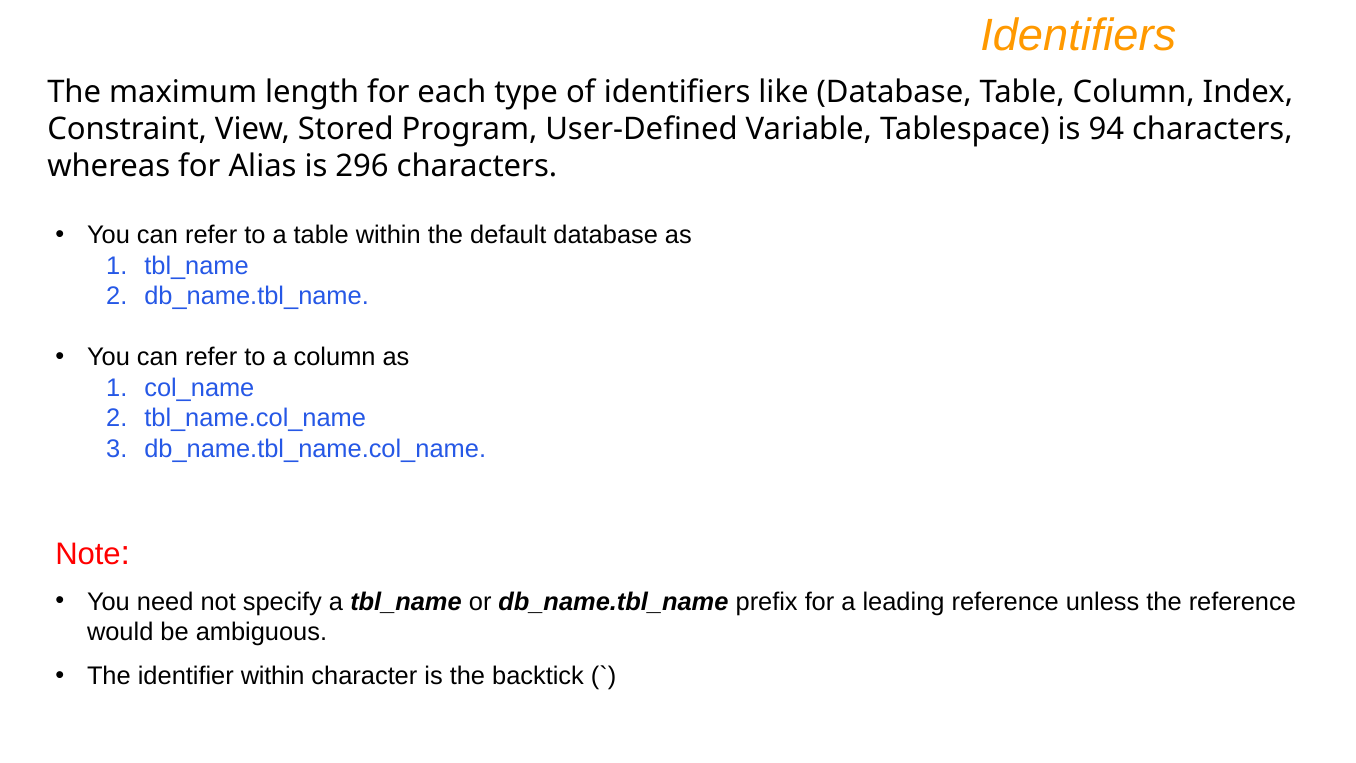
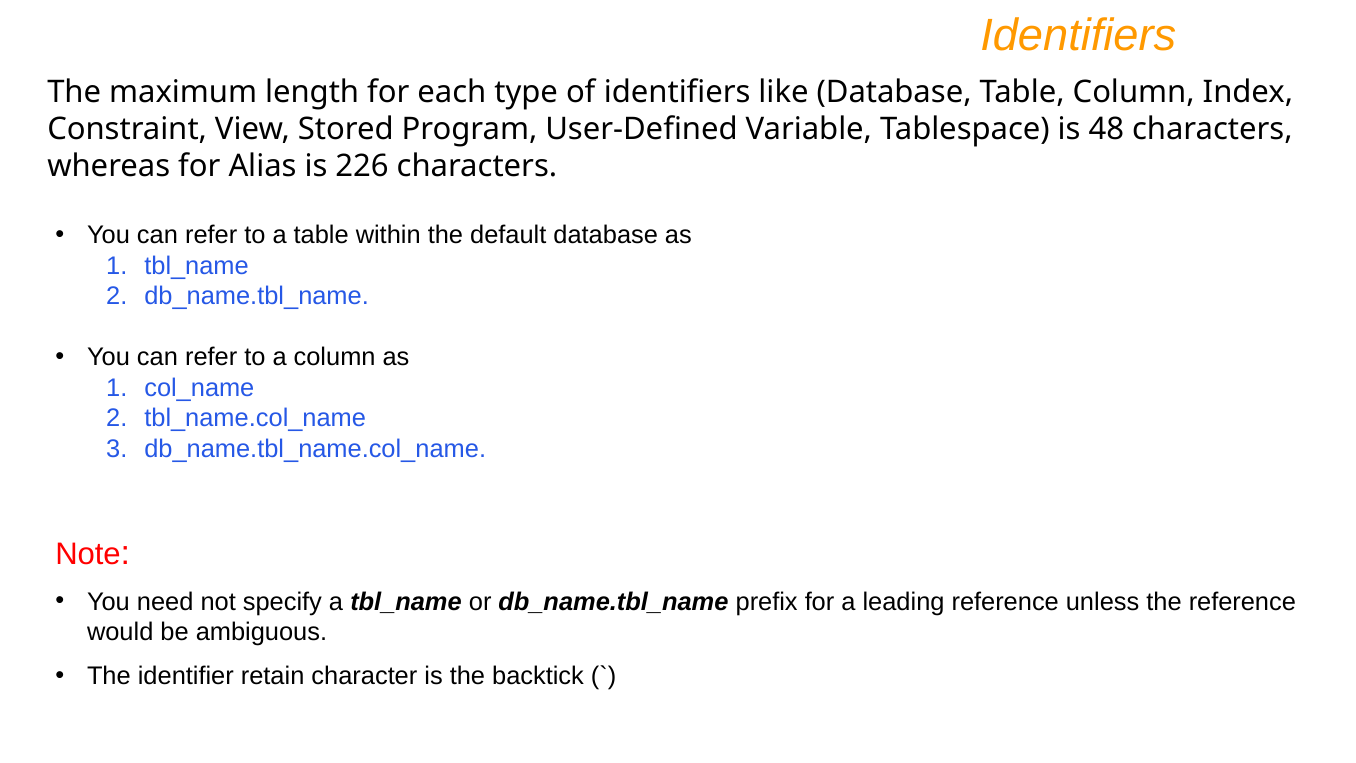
94: 94 -> 48
296: 296 -> 226
identifier within: within -> retain
